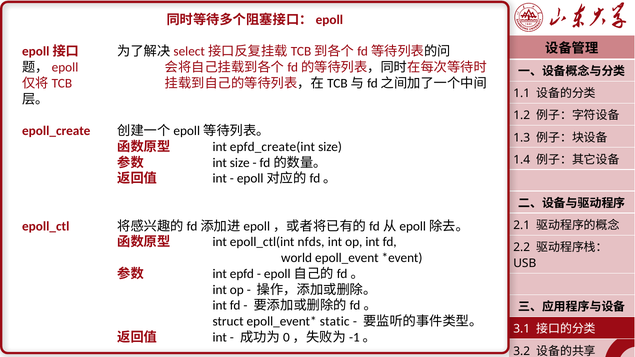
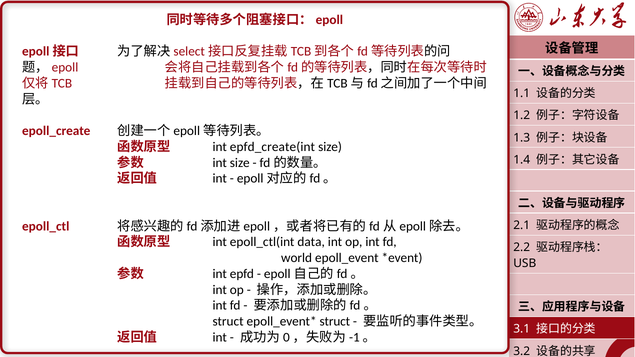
nfds: nfds -> data
static at (335, 322): static -> struct
